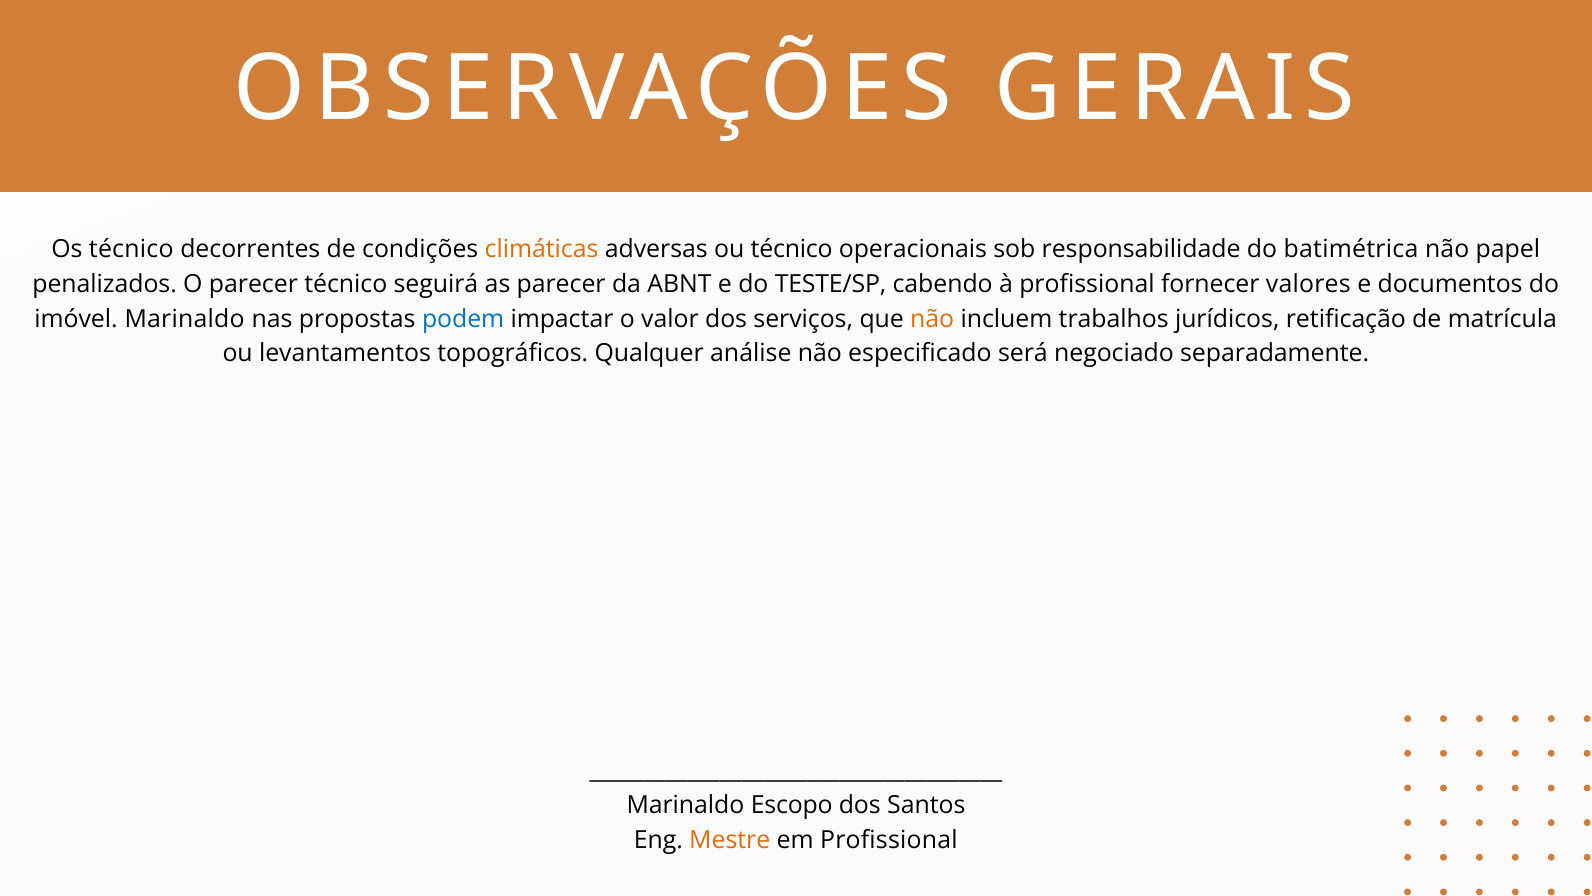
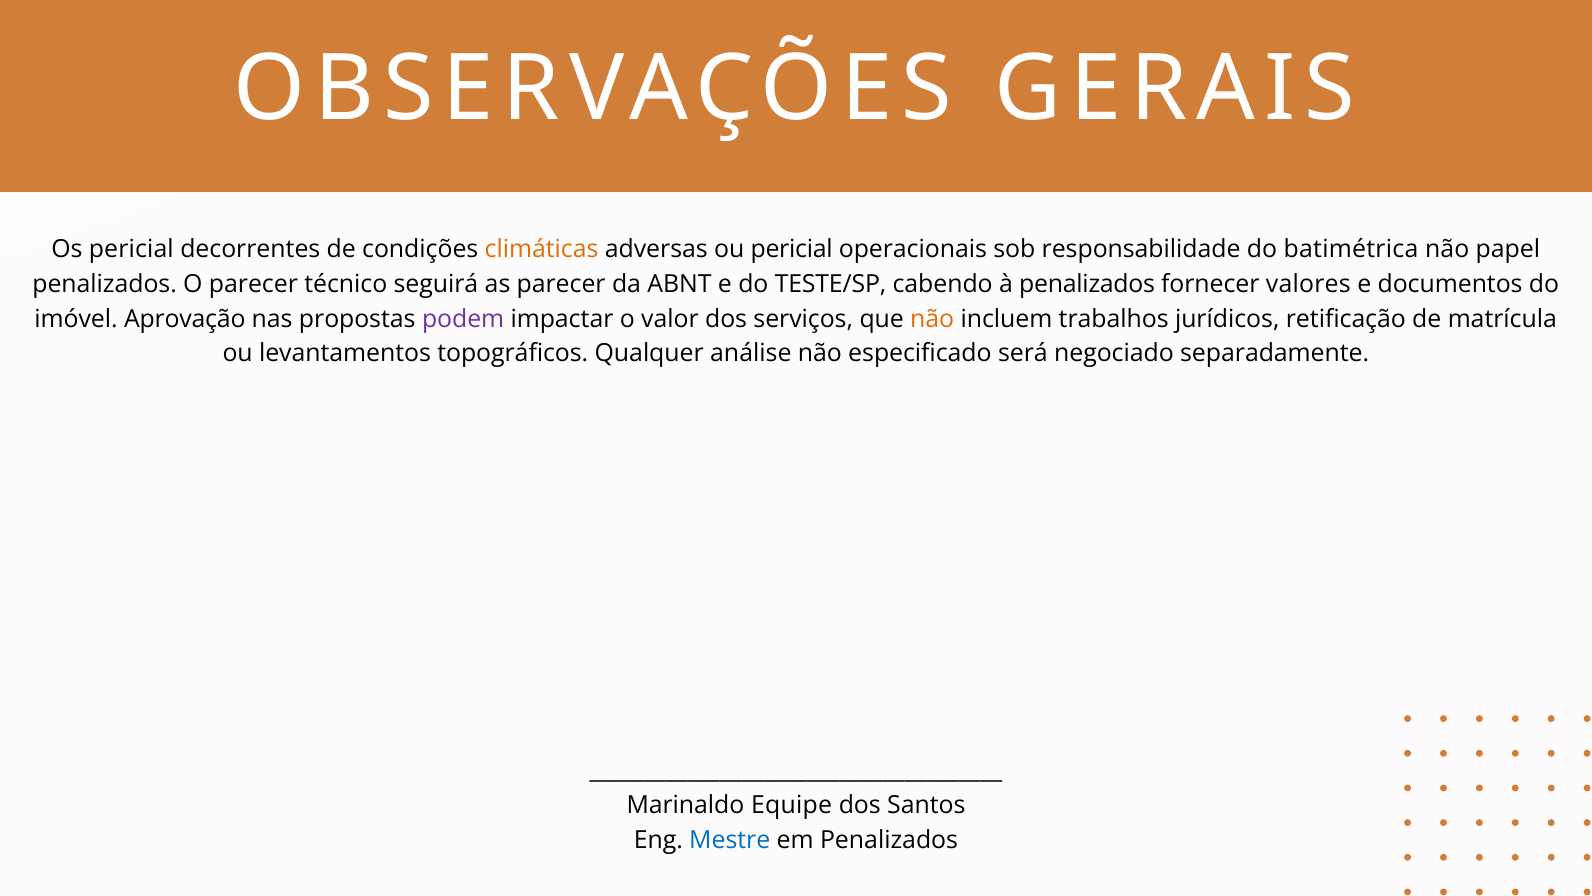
Os técnico: técnico -> pericial
ou técnico: técnico -> pericial
à profissional: profissional -> penalizados
imóvel Marinaldo: Marinaldo -> Aprovação
podem colour: blue -> purple
Escopo: Escopo -> Equipe
Mestre colour: orange -> blue
em Profissional: Profissional -> Penalizados
